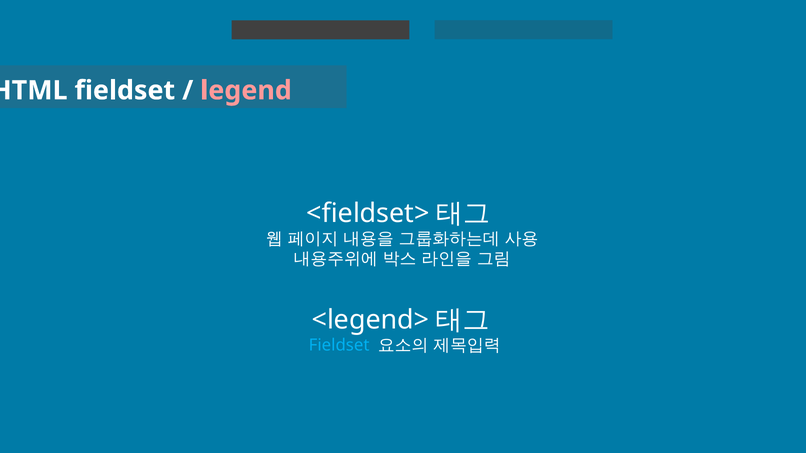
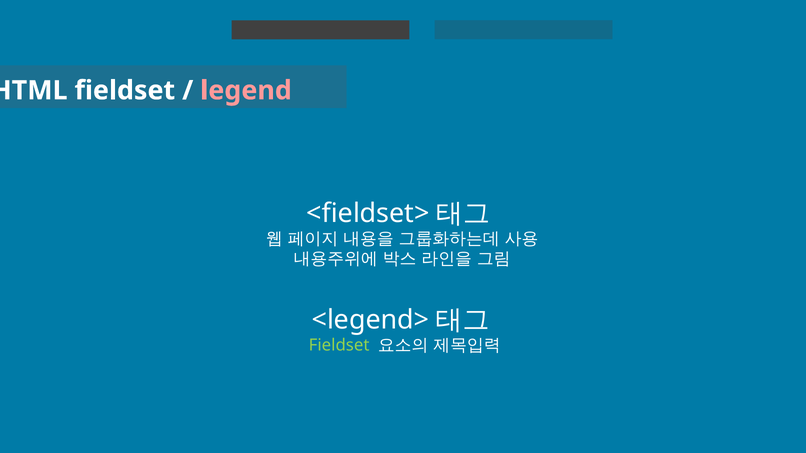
Fieldset at (339, 346) colour: light blue -> light green
